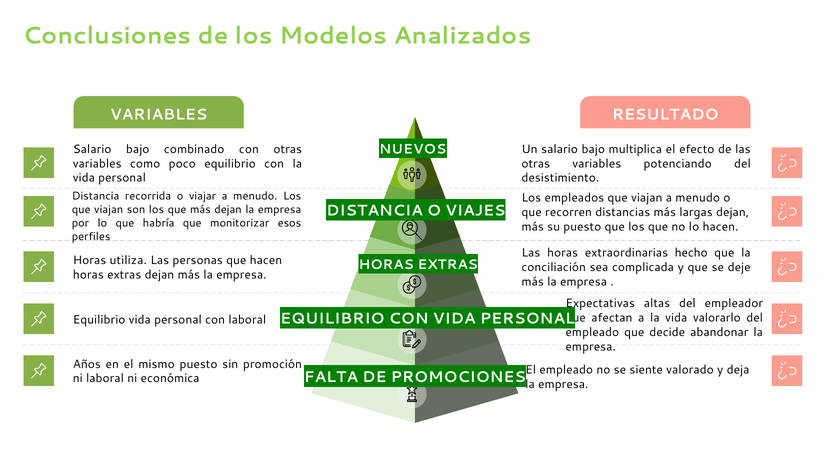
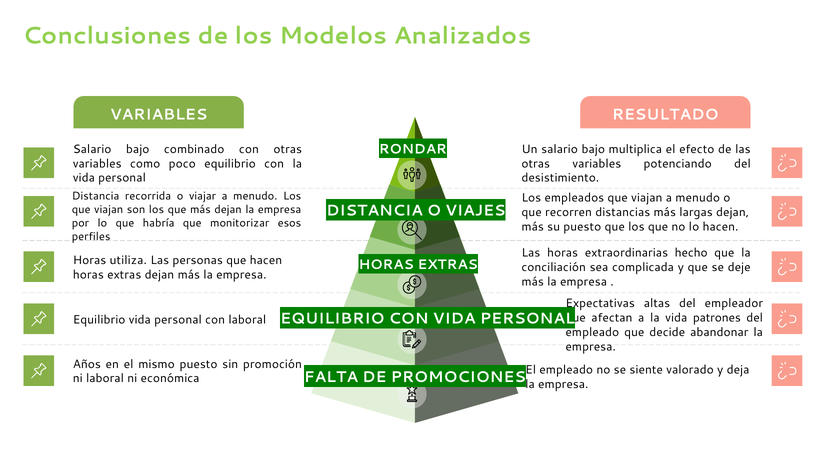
NUEVOS: NUEVOS -> RONDAR
valorarlo: valorarlo -> patrones
